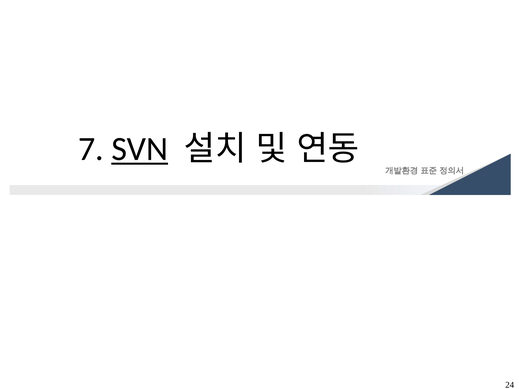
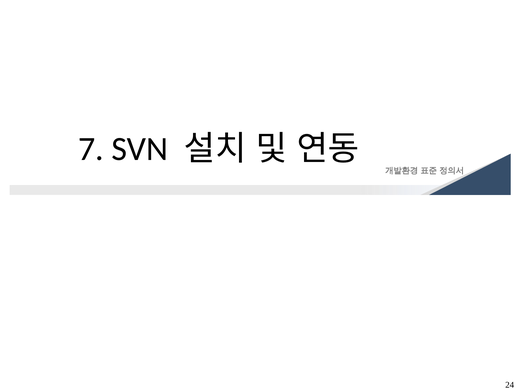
SVN underline: present -> none
